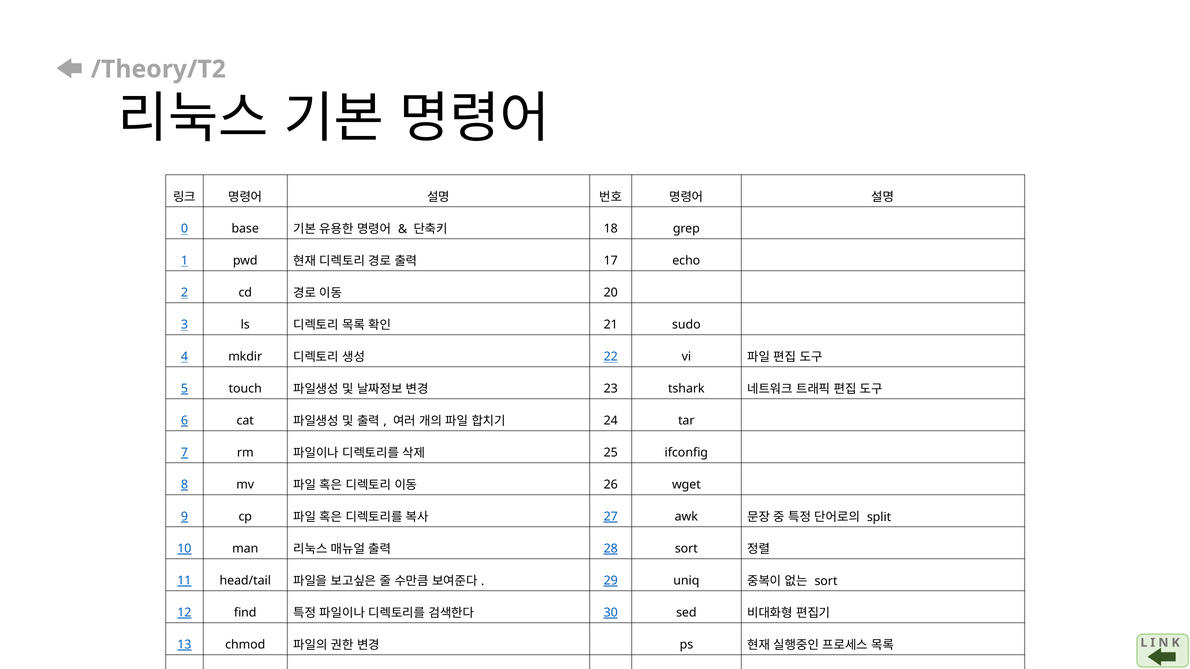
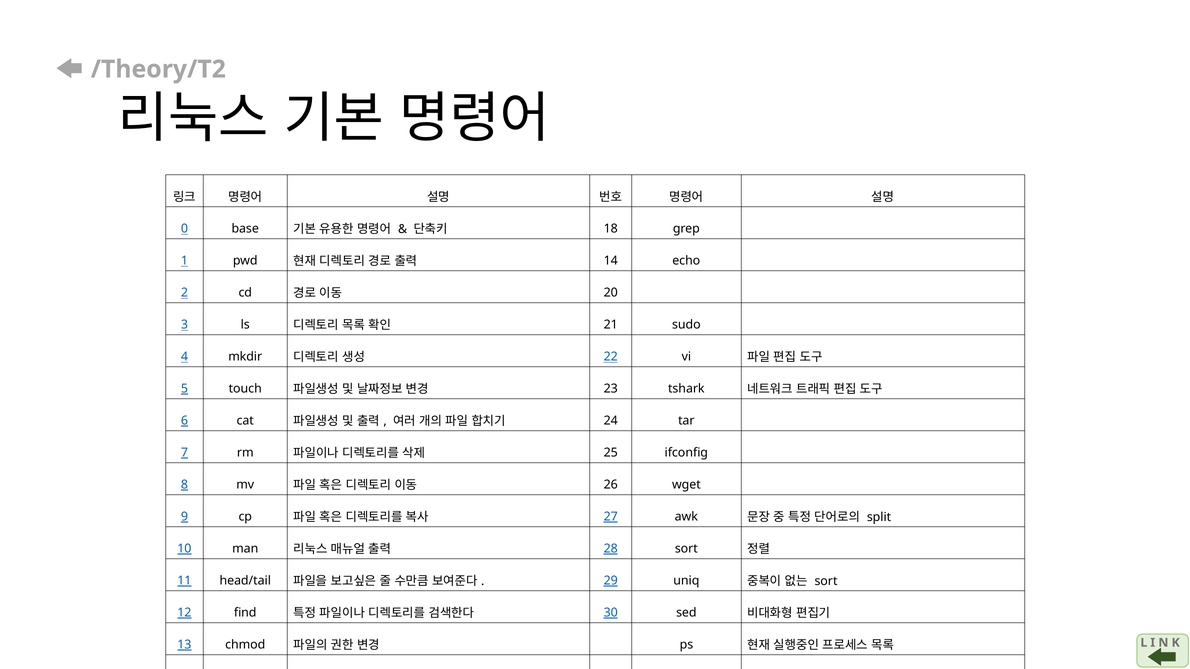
17 at (611, 261): 17 -> 14
